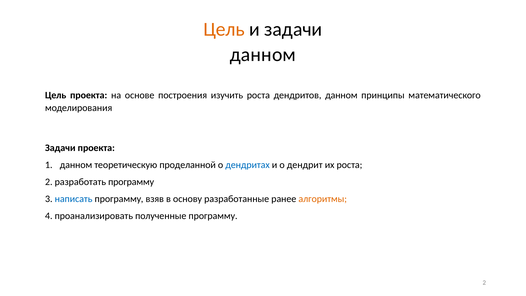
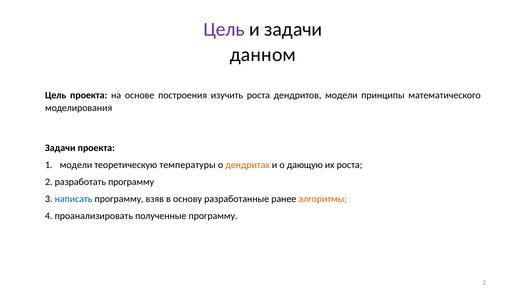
Цель at (224, 29) colour: orange -> purple
дендритов данном: данном -> модели
данном at (76, 165): данном -> модели
проделанной: проделанной -> температуры
дендритах colour: blue -> orange
дендрит: дендрит -> дающую
